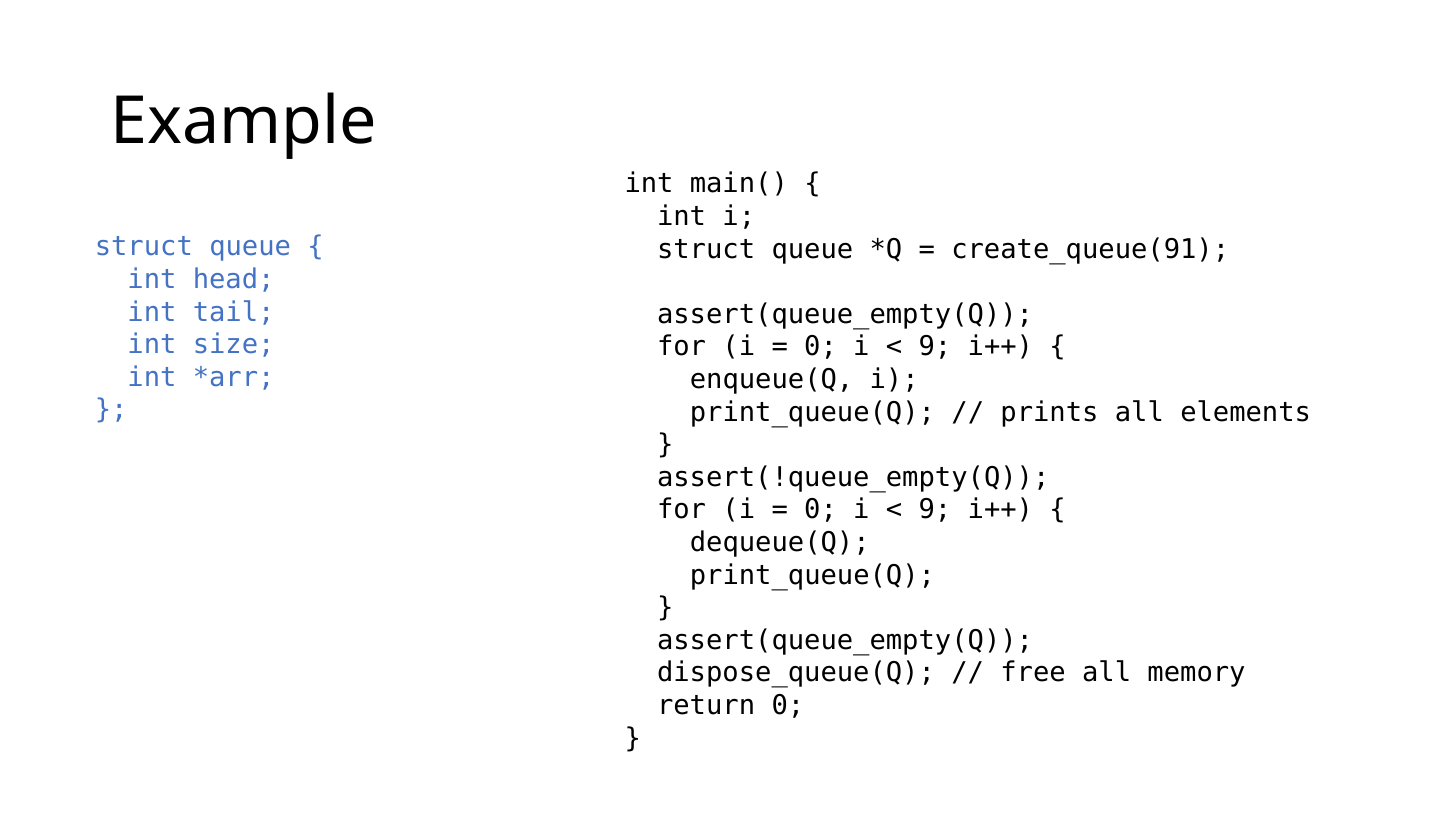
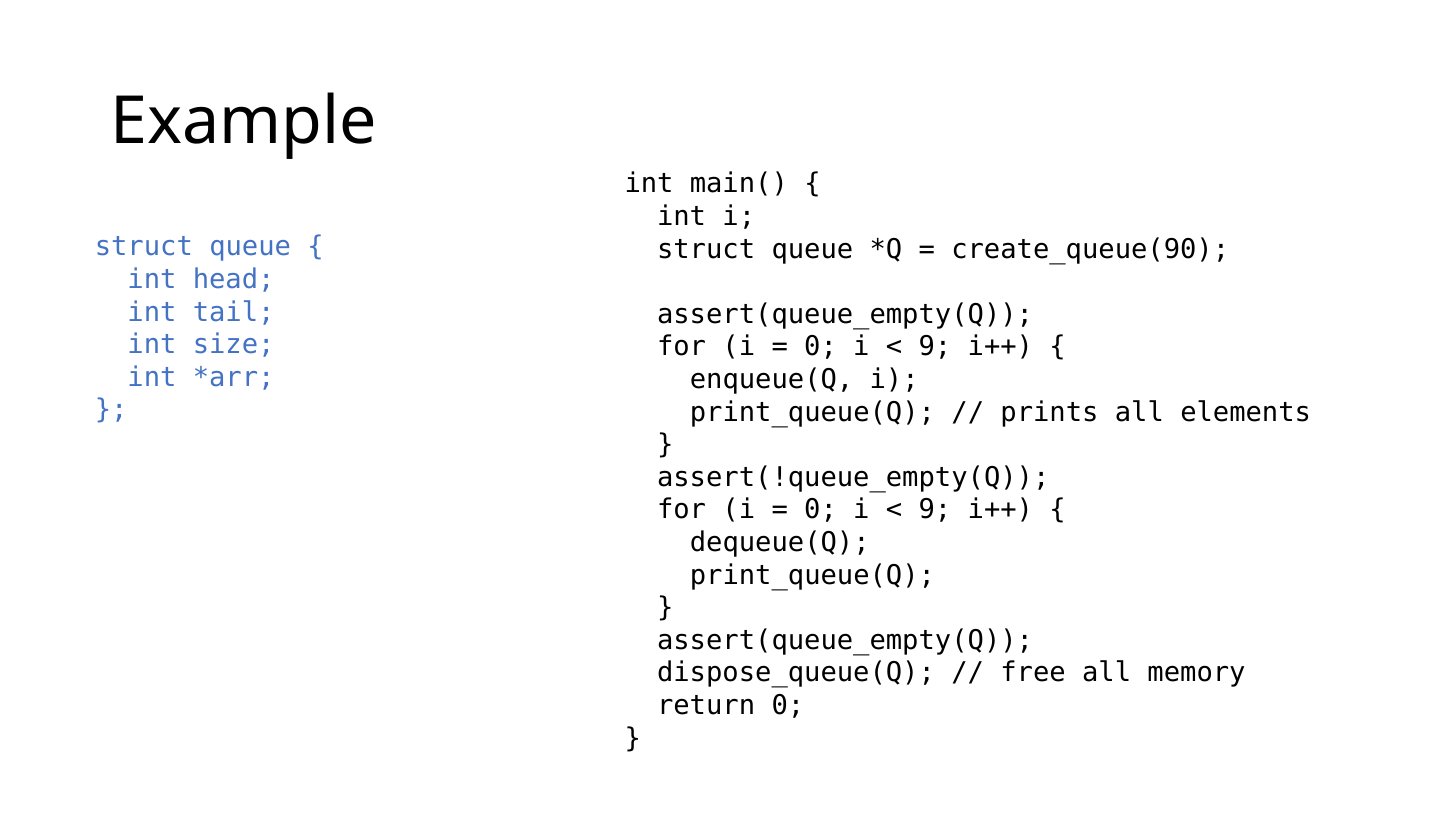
create_queue(91: create_queue(91 -> create_queue(90
